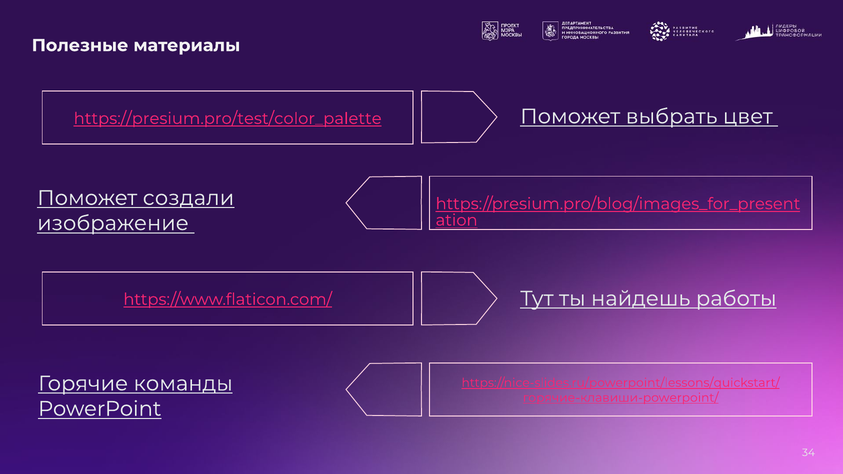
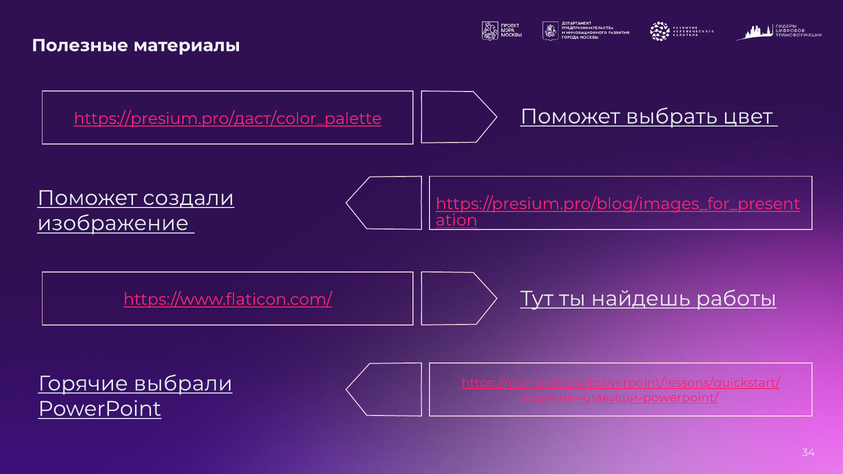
https://presium.pro/test/color_palette: https://presium.pro/test/color_palette -> https://presium.pro/даст/color_palette
команды: команды -> выбрали
